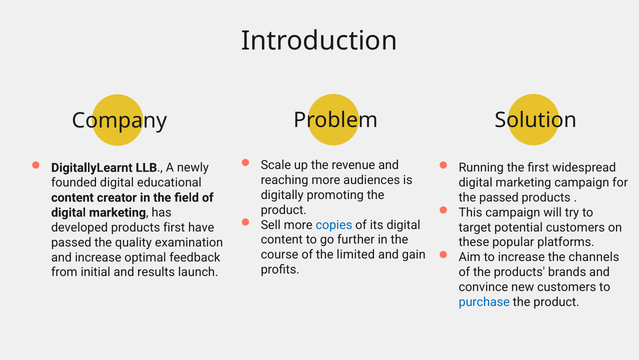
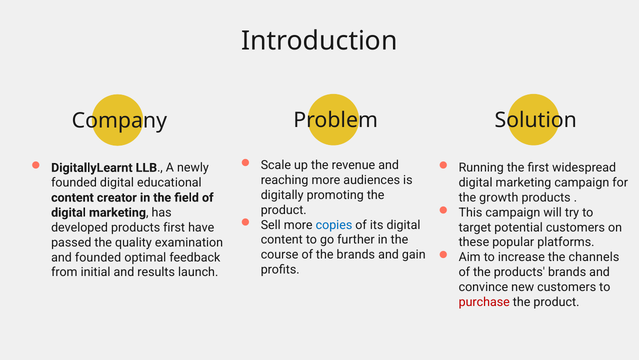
the passed: passed -> growth
the limited: limited -> brands
and increase: increase -> founded
purchase colour: blue -> red
